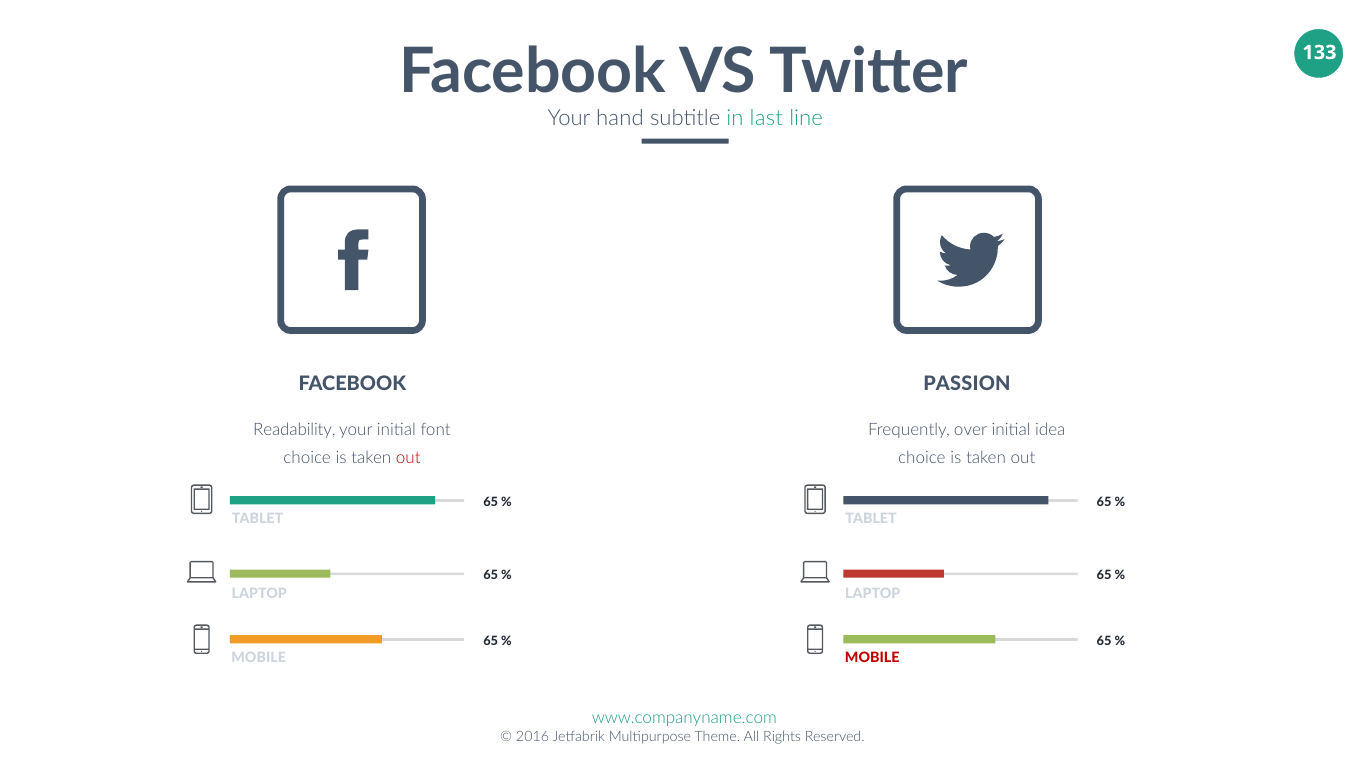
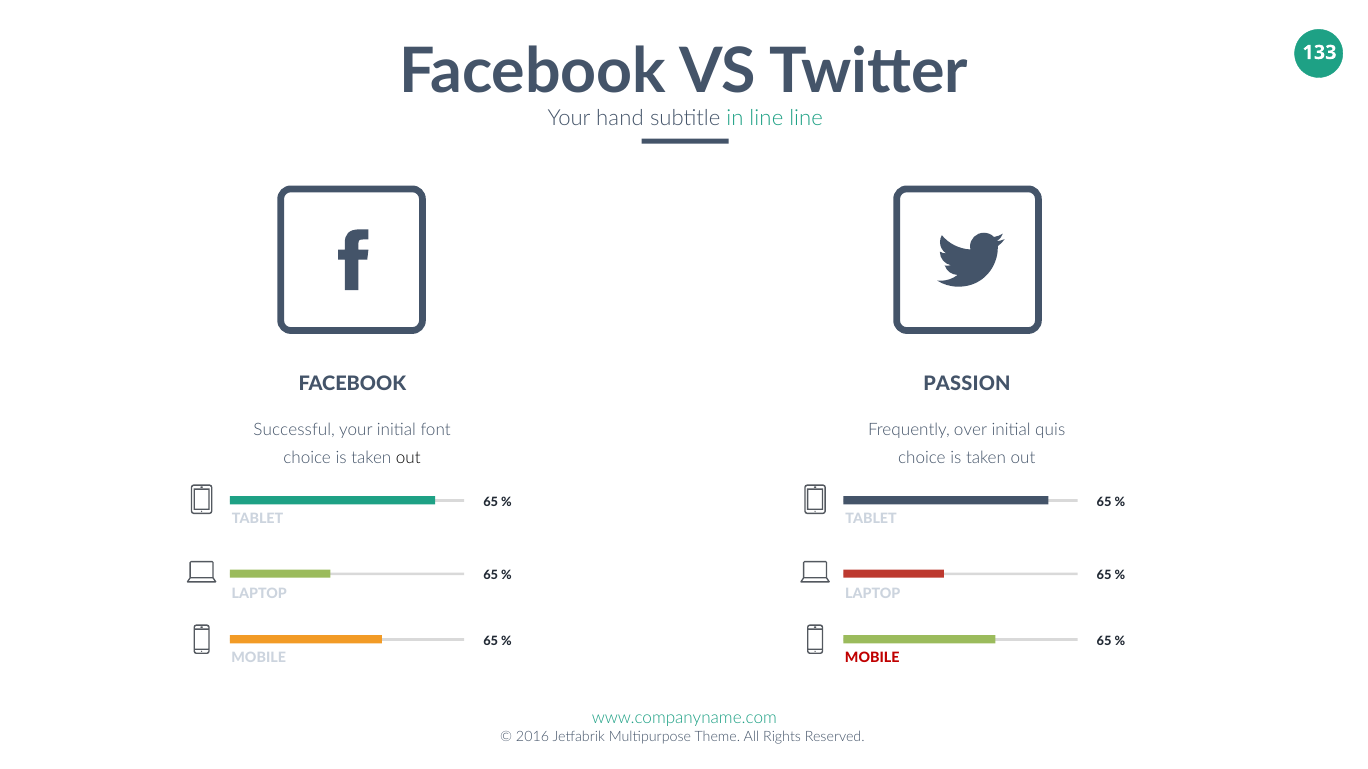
in last: last -> line
Readability: Readability -> Successful
idea: idea -> quis
out at (408, 459) colour: red -> black
